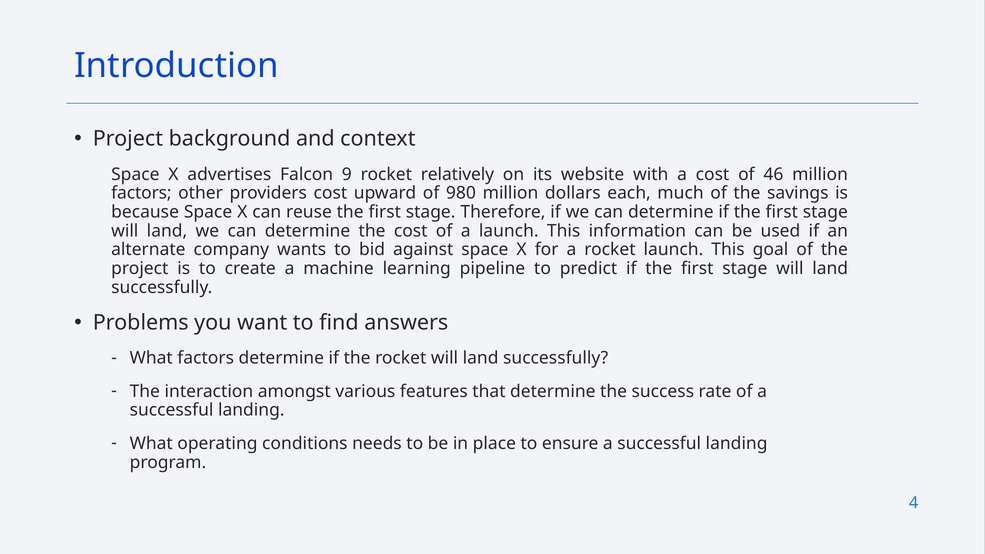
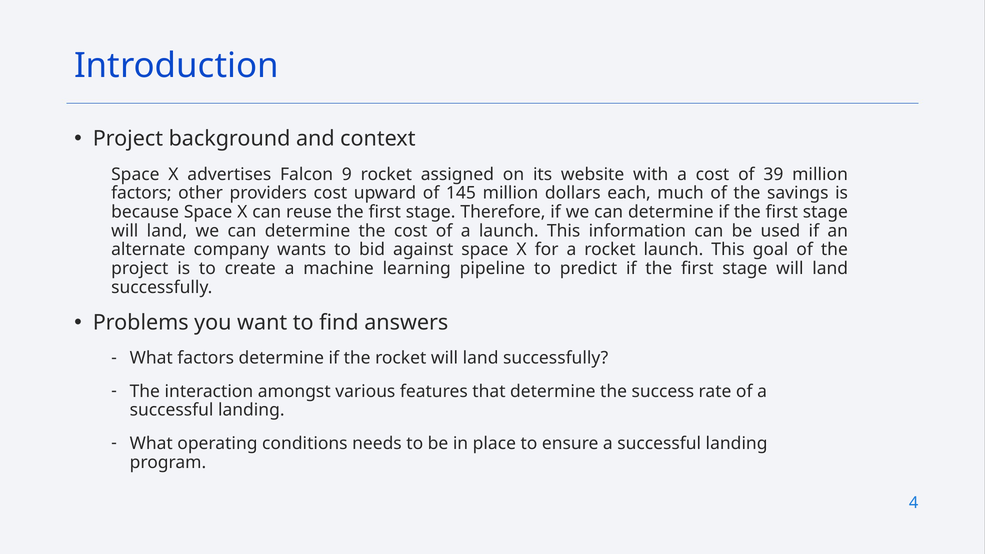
relatively: relatively -> assigned
46: 46 -> 39
980: 980 -> 145
